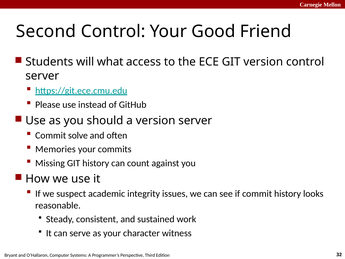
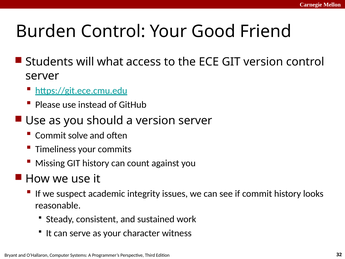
Second: Second -> Burden
Memories: Memories -> Timeliness
